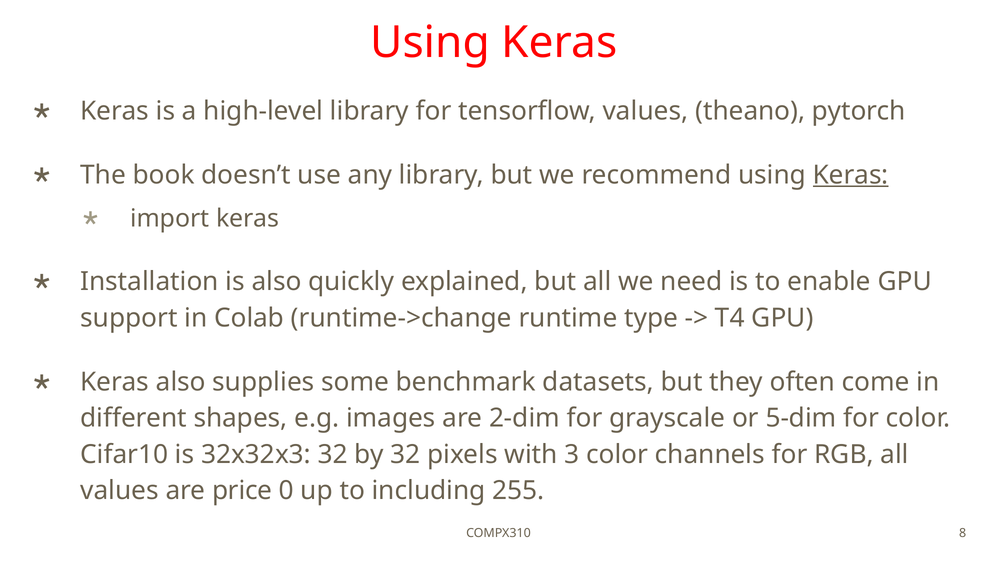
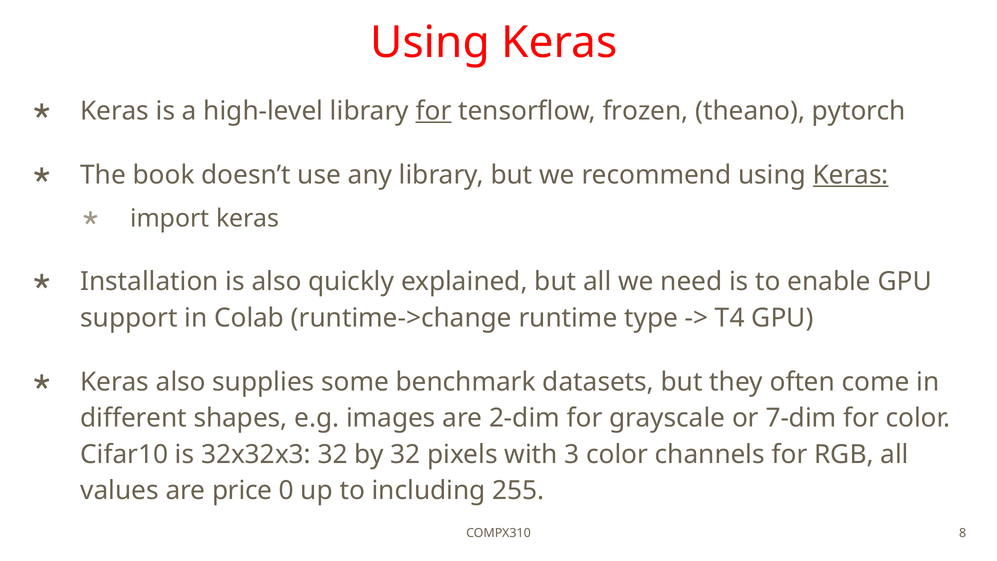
for at (434, 111) underline: none -> present
tensorflow values: values -> frozen
5-dim: 5-dim -> 7-dim
